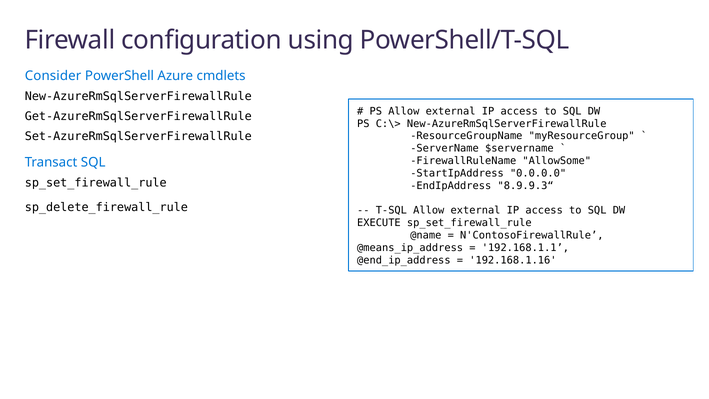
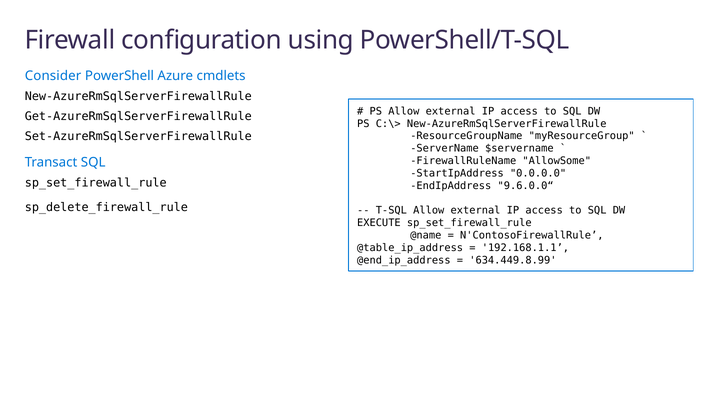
8.9.9.3“: 8.9.9.3“ -> 9.6.0.0“
@means_ip_address: @means_ip_address -> @table_ip_address
192.168.1.16: 192.168.1.16 -> 634.449.8.99
